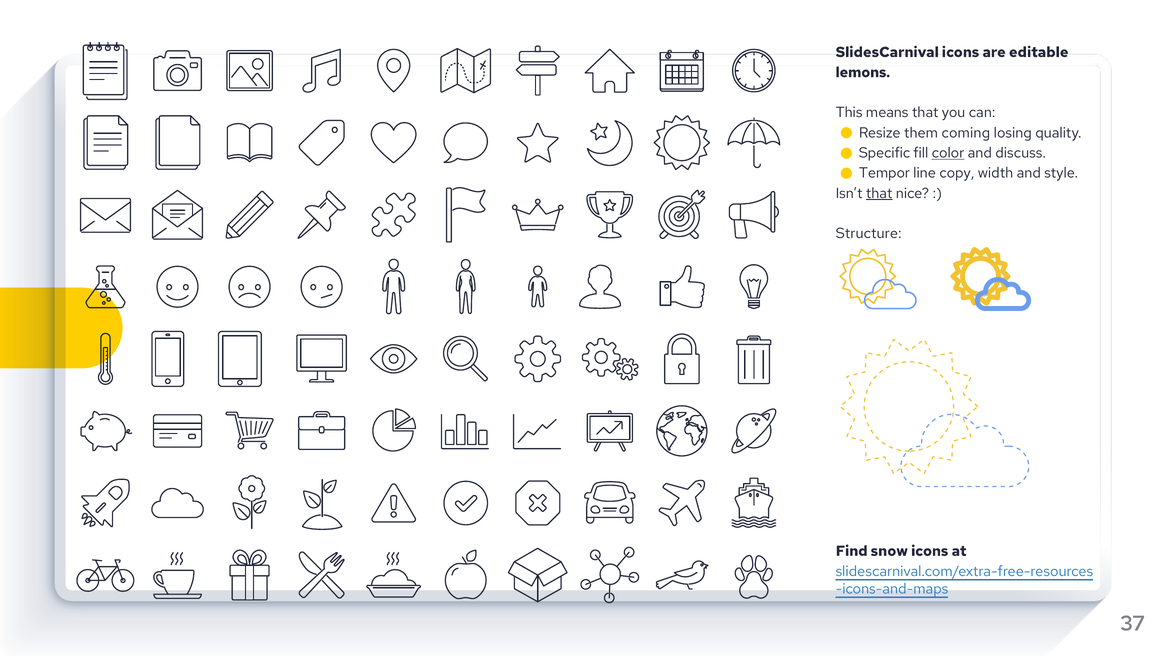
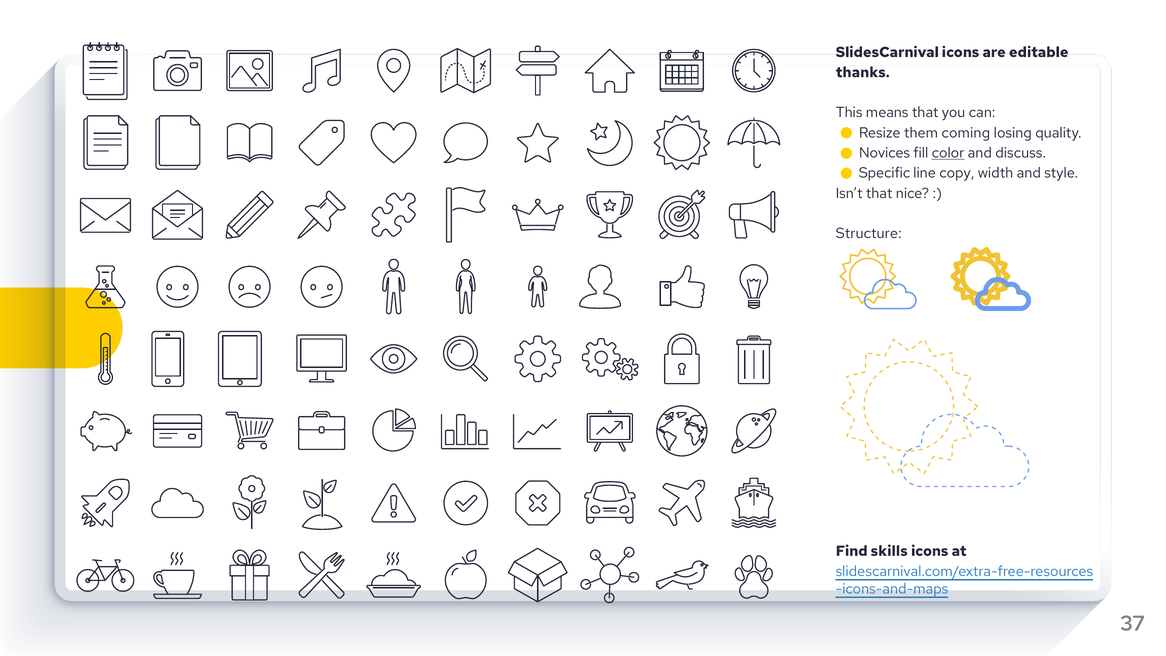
lemons: lemons -> thanks
Specific: Specific -> Novices
Tempor: Tempor -> Specific
that at (879, 193) underline: present -> none
snow: snow -> skills
